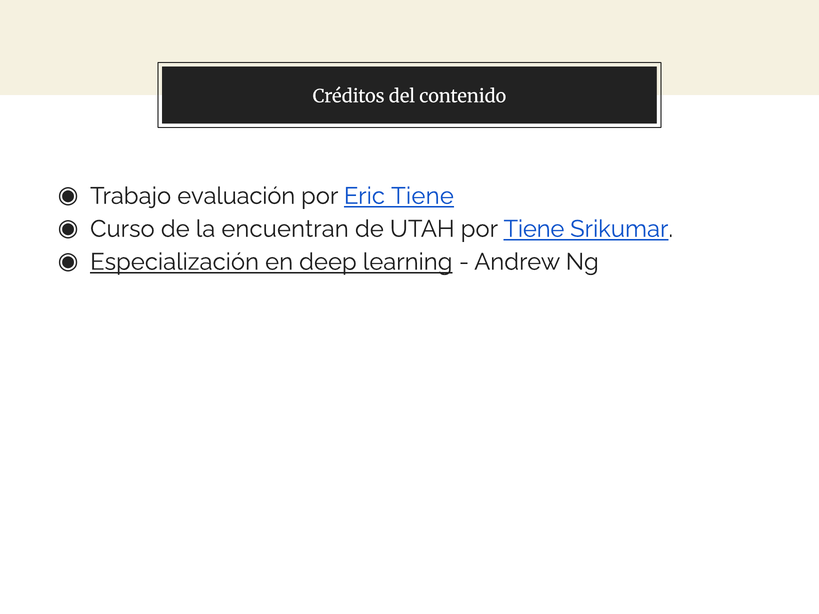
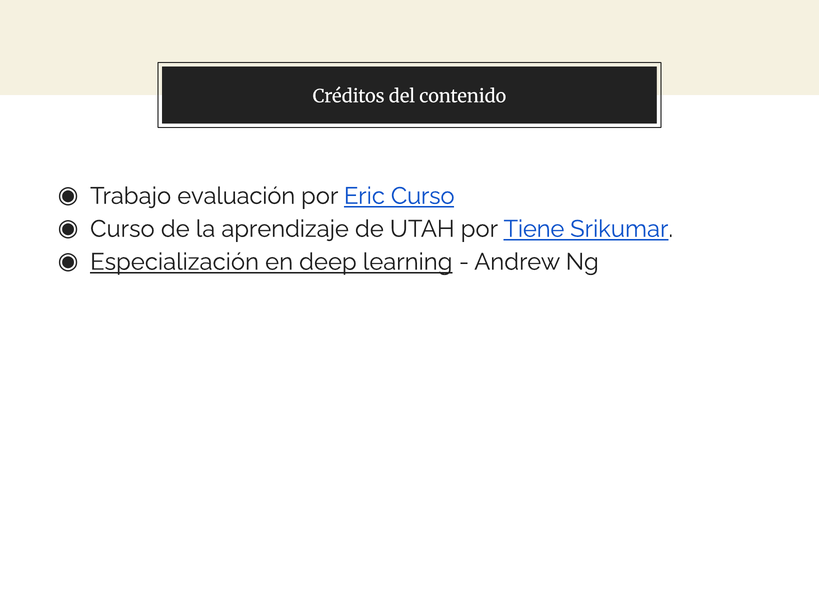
Eric Tiene: Tiene -> Curso
encuentran: encuentran -> aprendizaje
